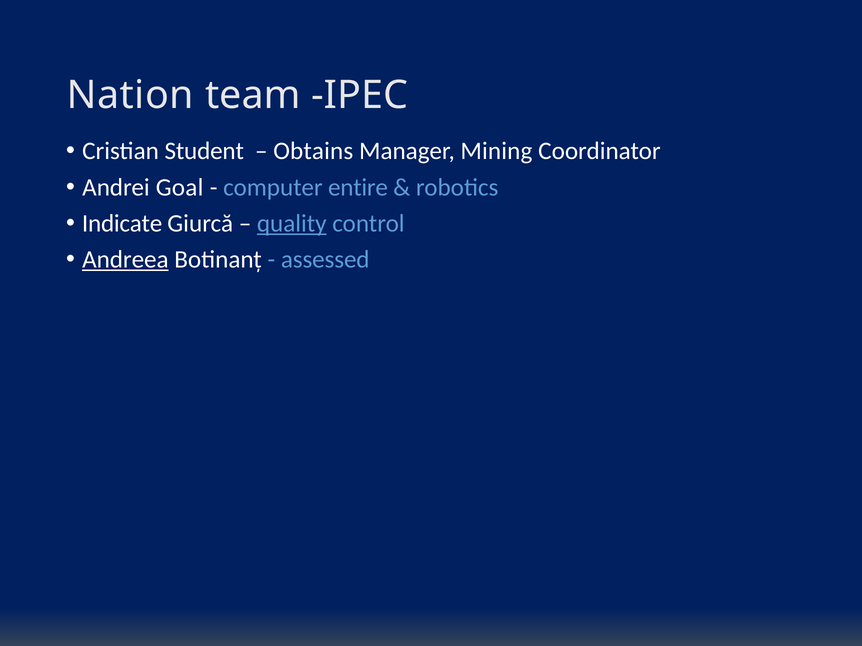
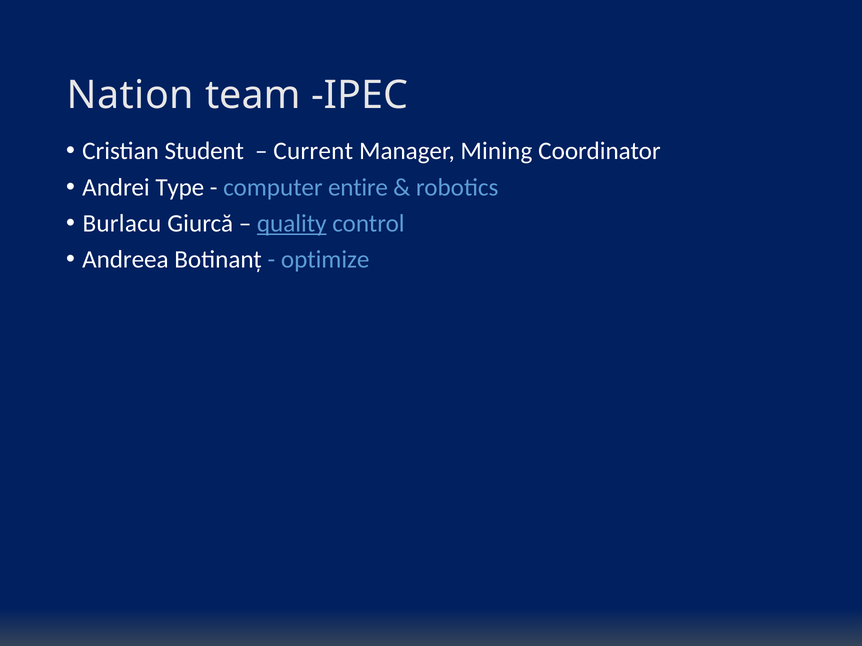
Obtains: Obtains -> Current
Goal: Goal -> Type
Indicate: Indicate -> Burlacu
Andreea underline: present -> none
assessed: assessed -> optimize
